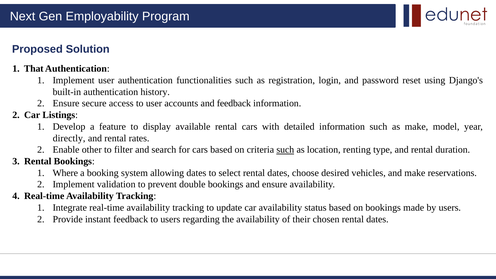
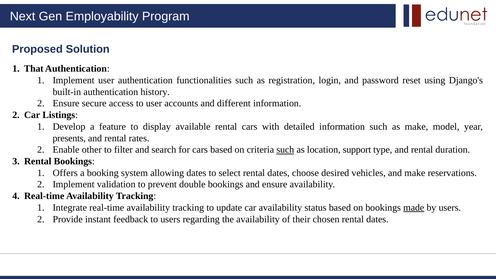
and feedback: feedback -> different
directly: directly -> presents
renting: renting -> support
Where: Where -> Offers
made underline: none -> present
